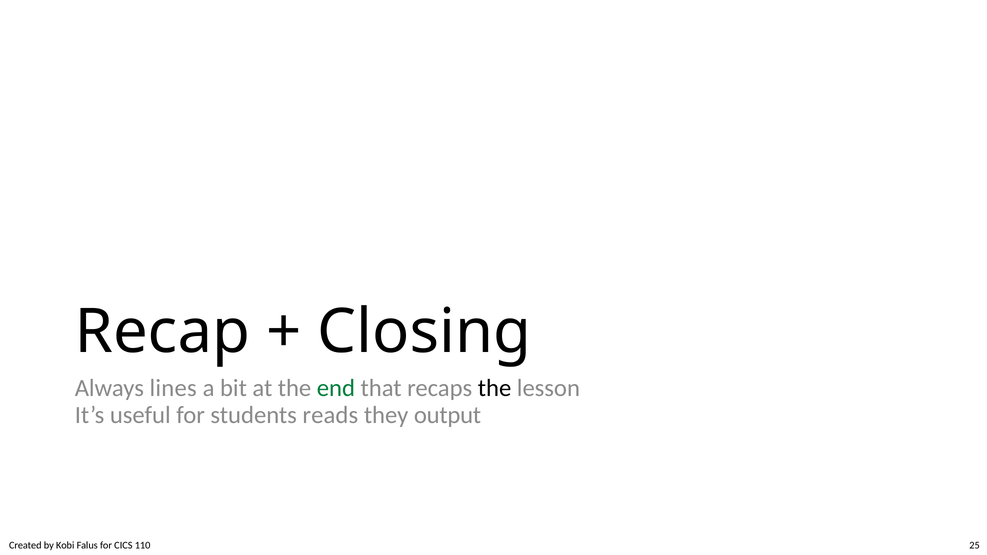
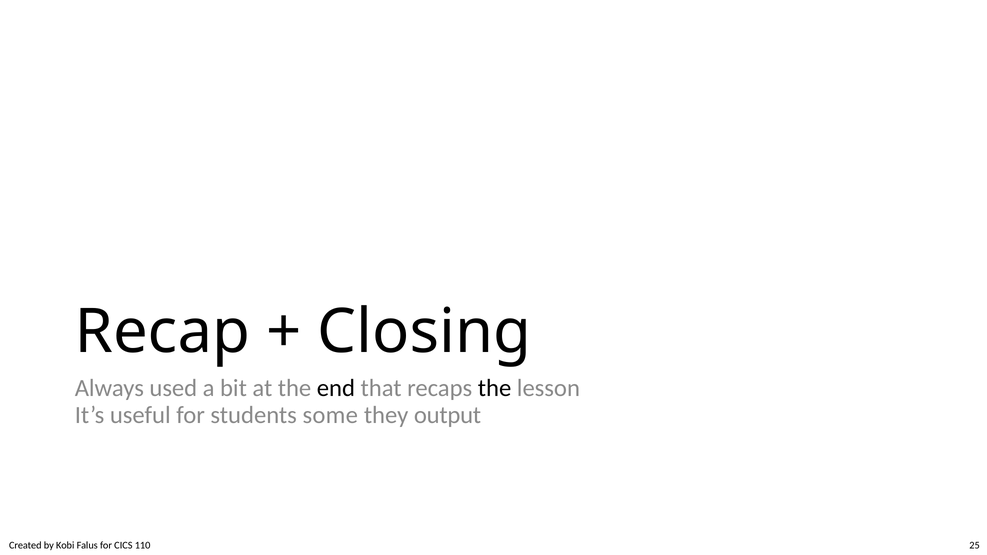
lines: lines -> used
end colour: green -> black
reads: reads -> some
